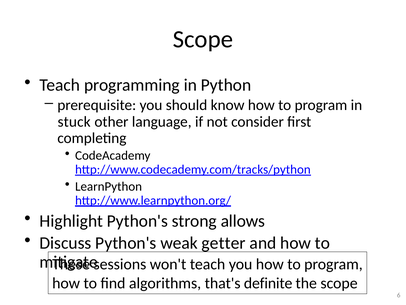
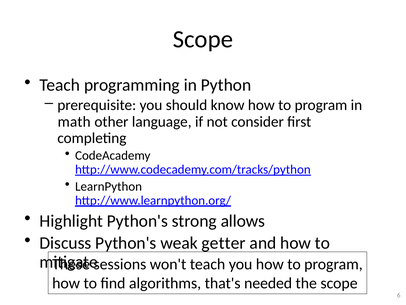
stuck: stuck -> math
definite: definite -> needed
